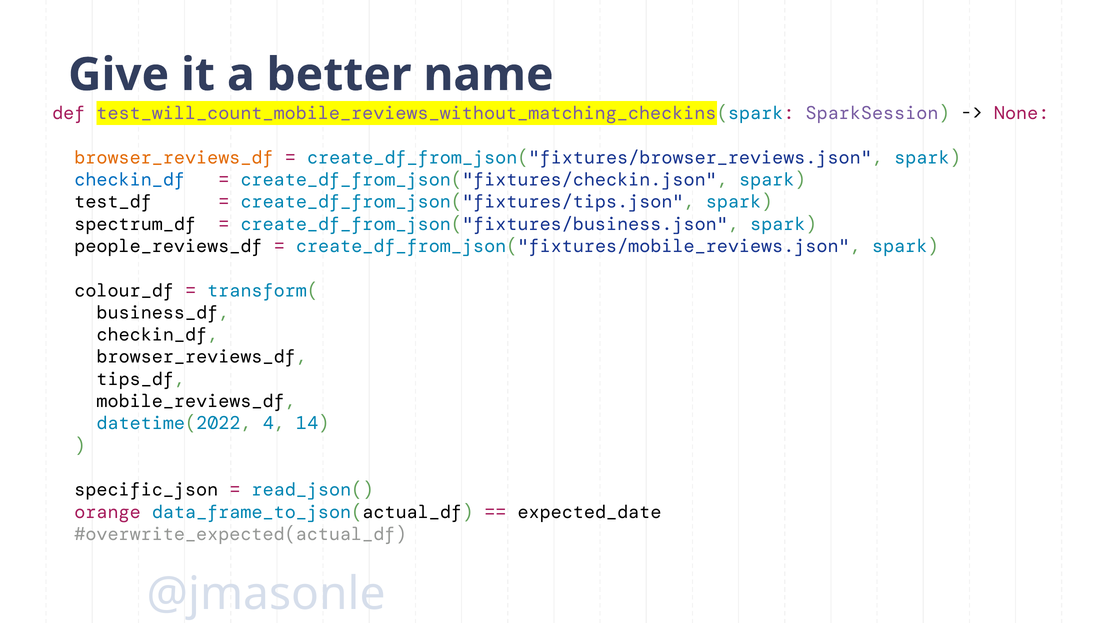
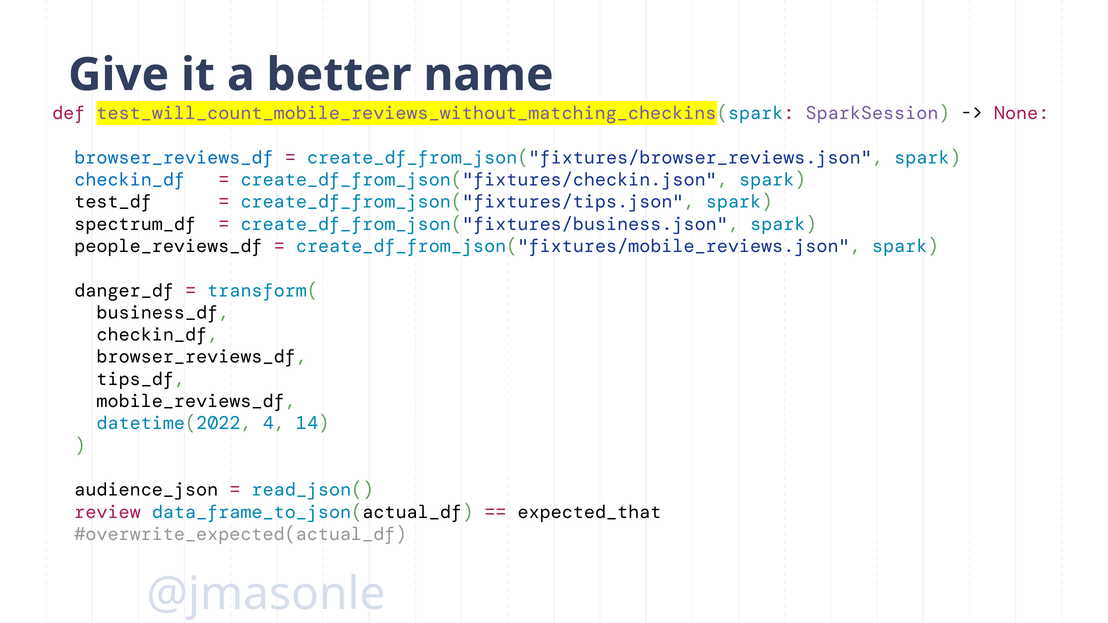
browser_reviews_df at (174, 158) colour: orange -> blue
colour_df: colour_df -> danger_df
specific_json: specific_json -> audience_json
orange: orange -> review
expected_date: expected_date -> expected_that
